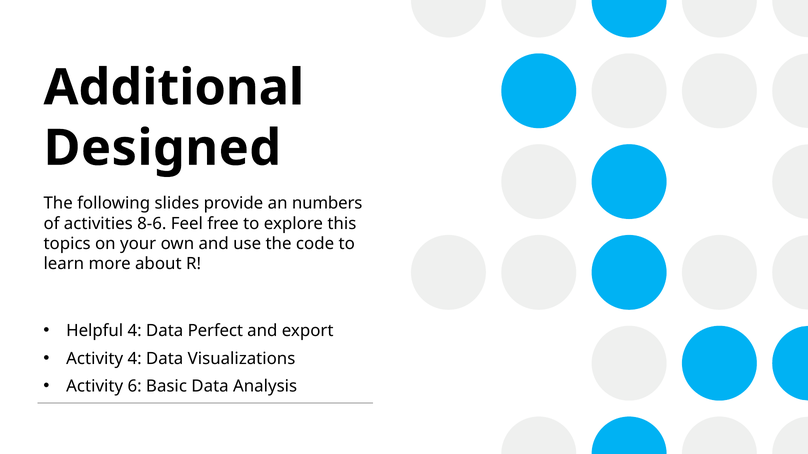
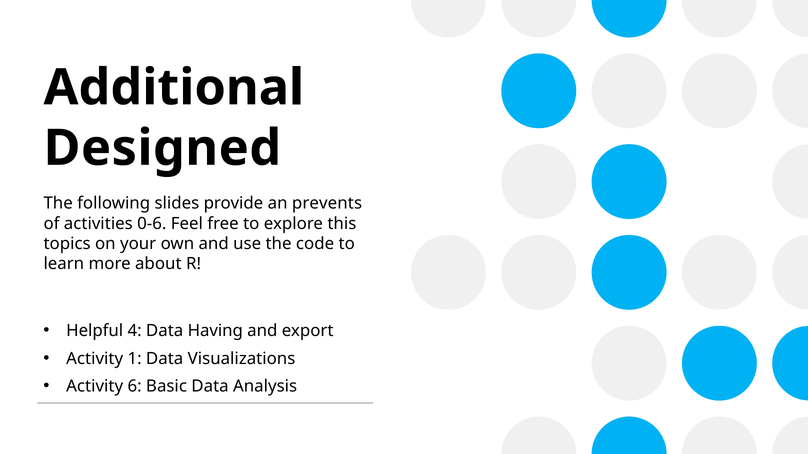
numbers: numbers -> prevents
8-6: 8-6 -> 0-6
Perfect: Perfect -> Having
Activity 4: 4 -> 1
